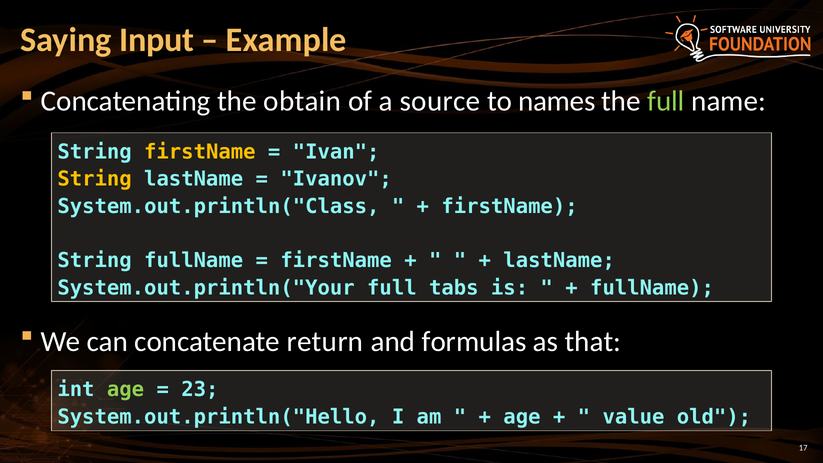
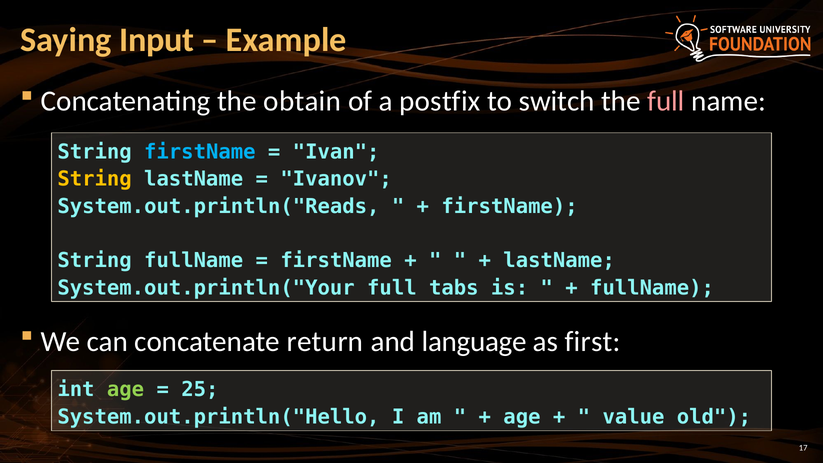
source: source -> postfix
names: names -> switch
full at (666, 101) colour: light green -> pink
firstName at (200, 152) colour: yellow -> light blue
System.out.println("Class: System.out.println("Class -> System.out.println("Reads
formulas: formulas -> language
that: that -> first
23: 23 -> 25
